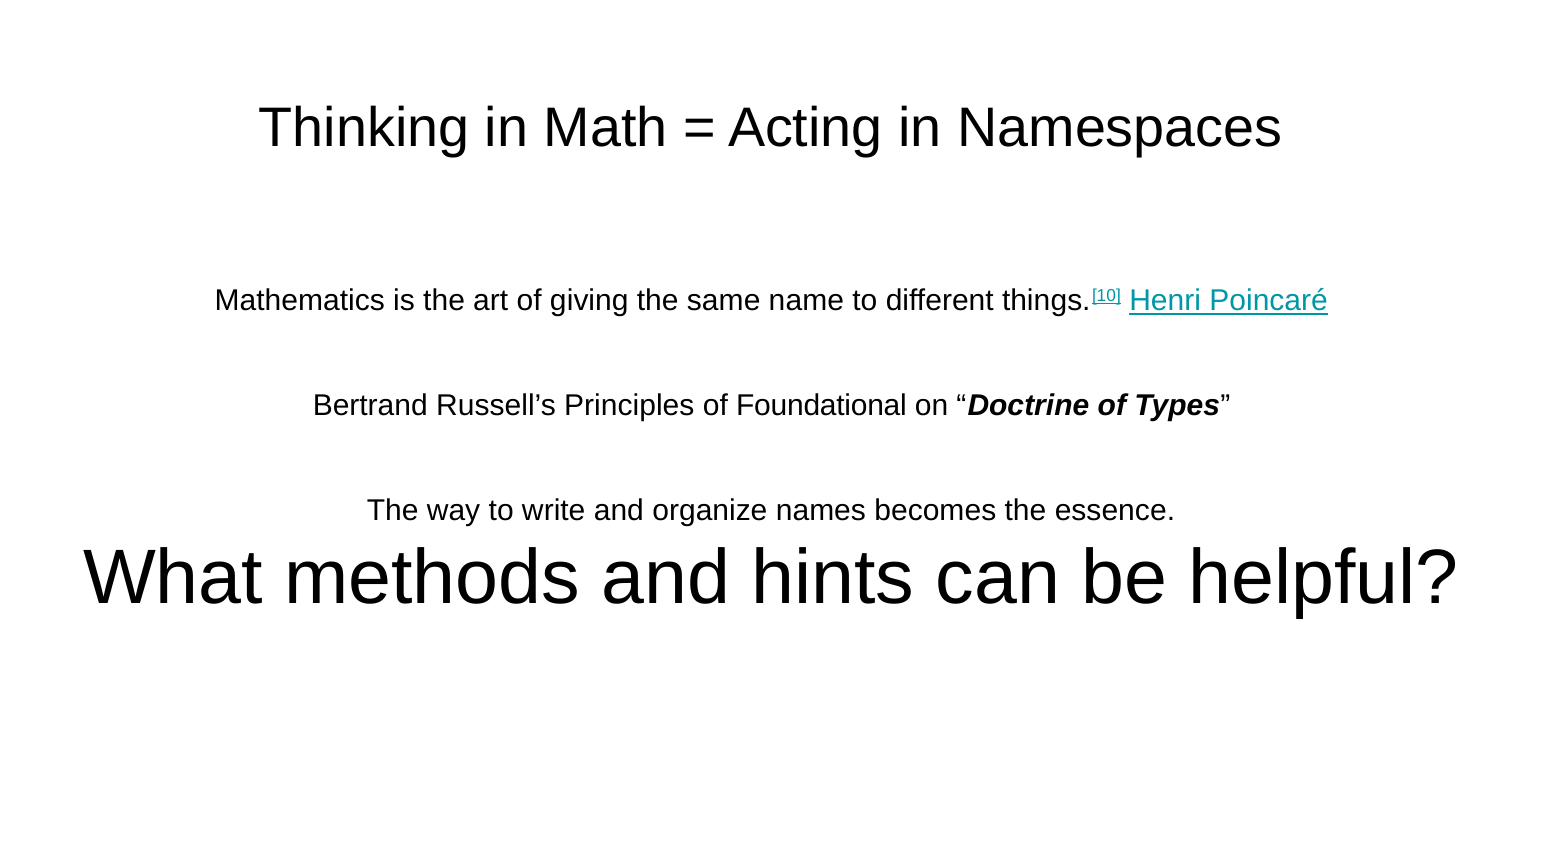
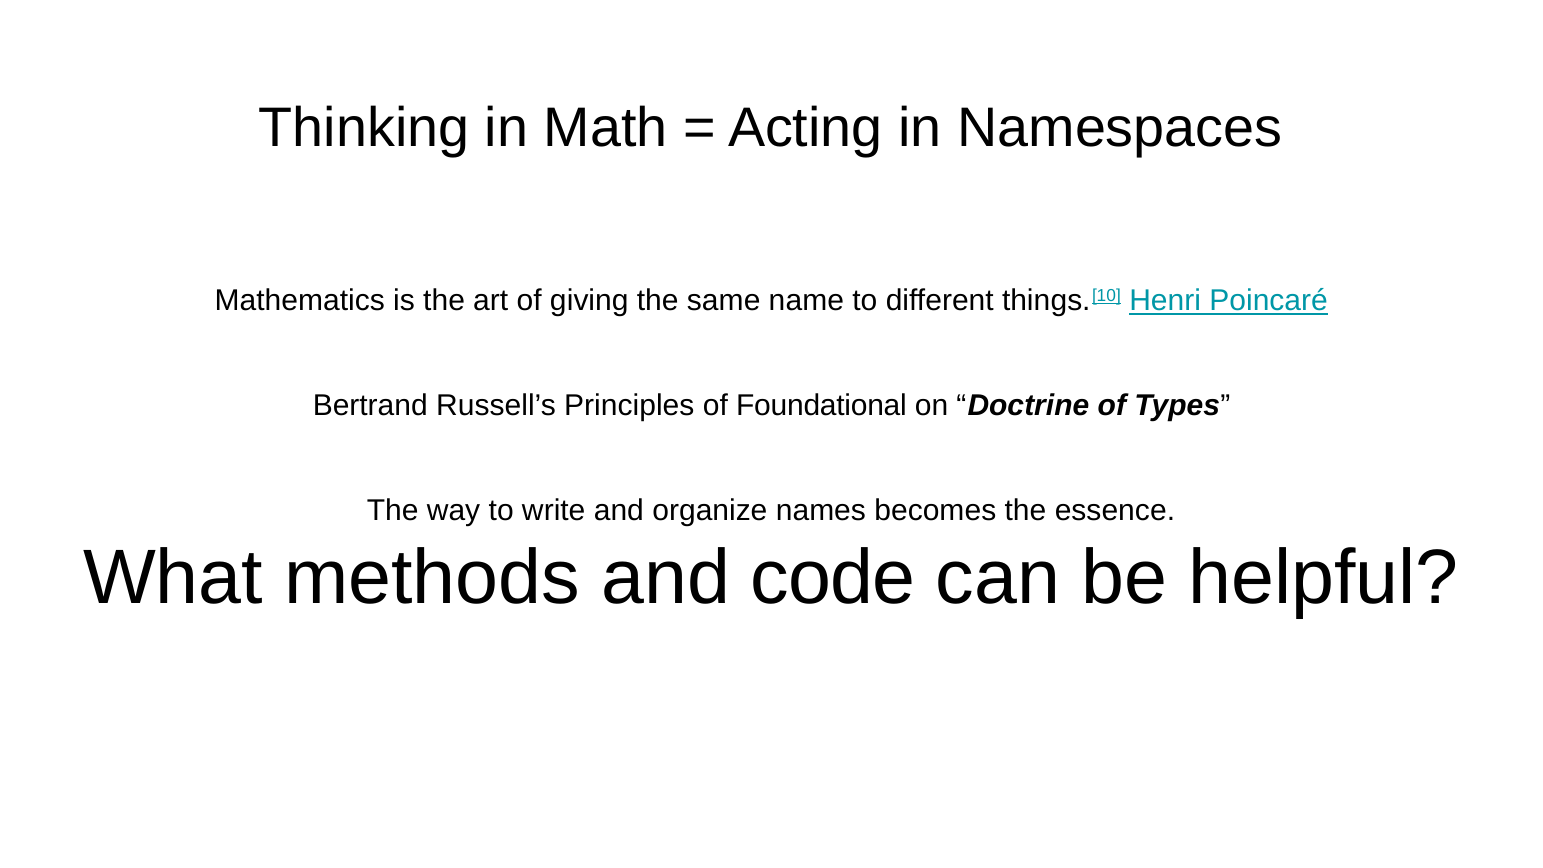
hints: hints -> code
